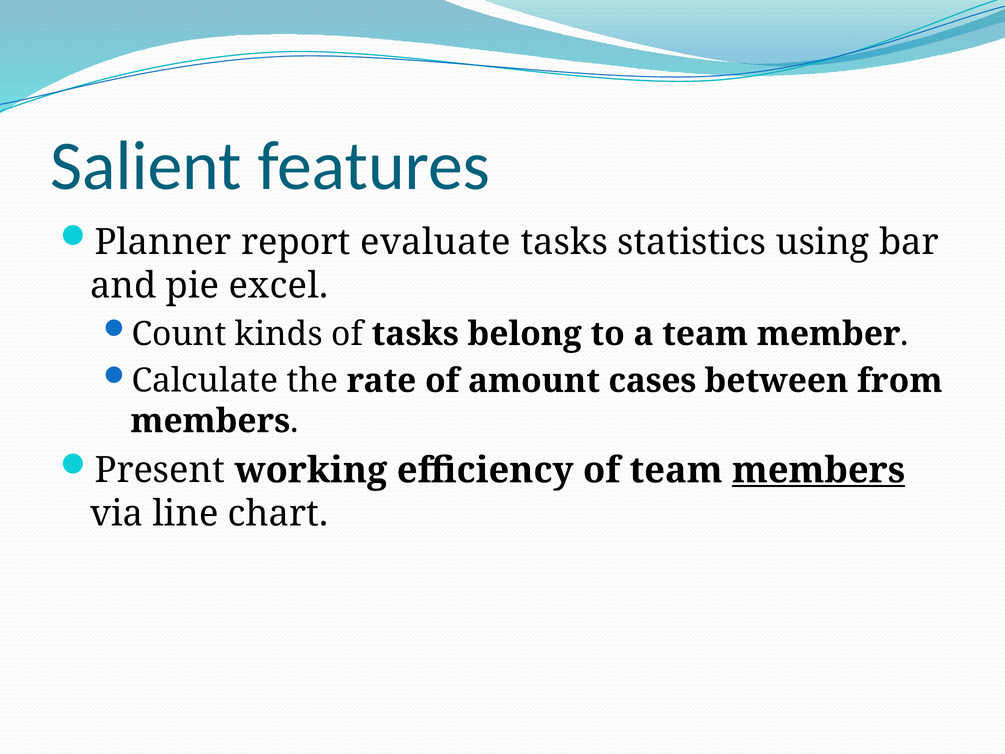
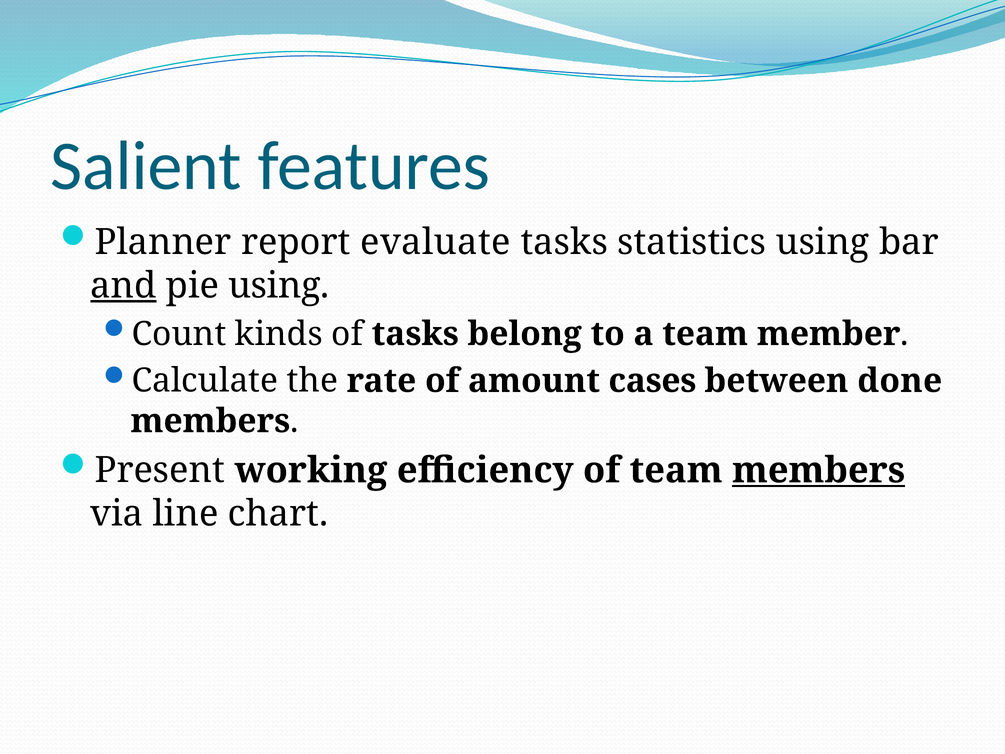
and underline: none -> present
pie excel: excel -> using
from: from -> done
